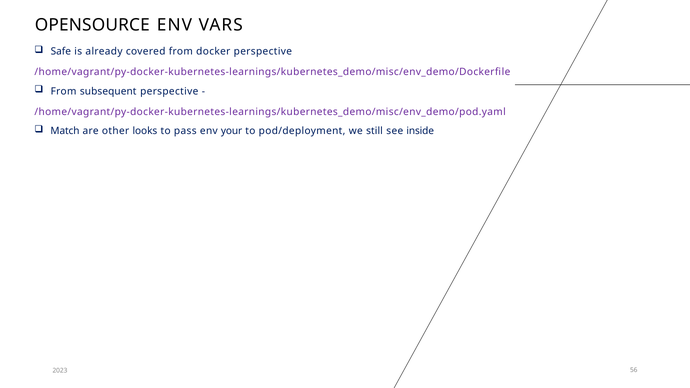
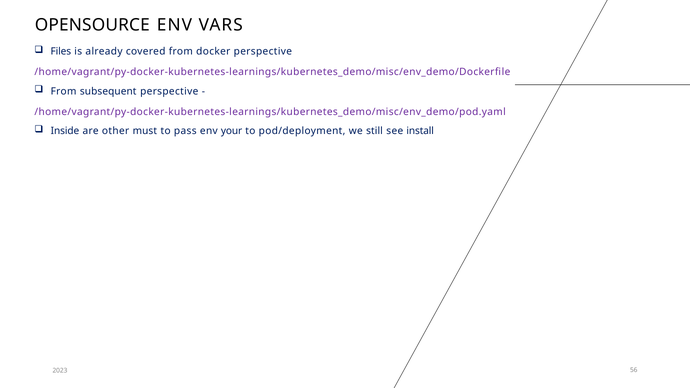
Safe: Safe -> Files
Match: Match -> Inside
looks: looks -> must
inside: inside -> install
